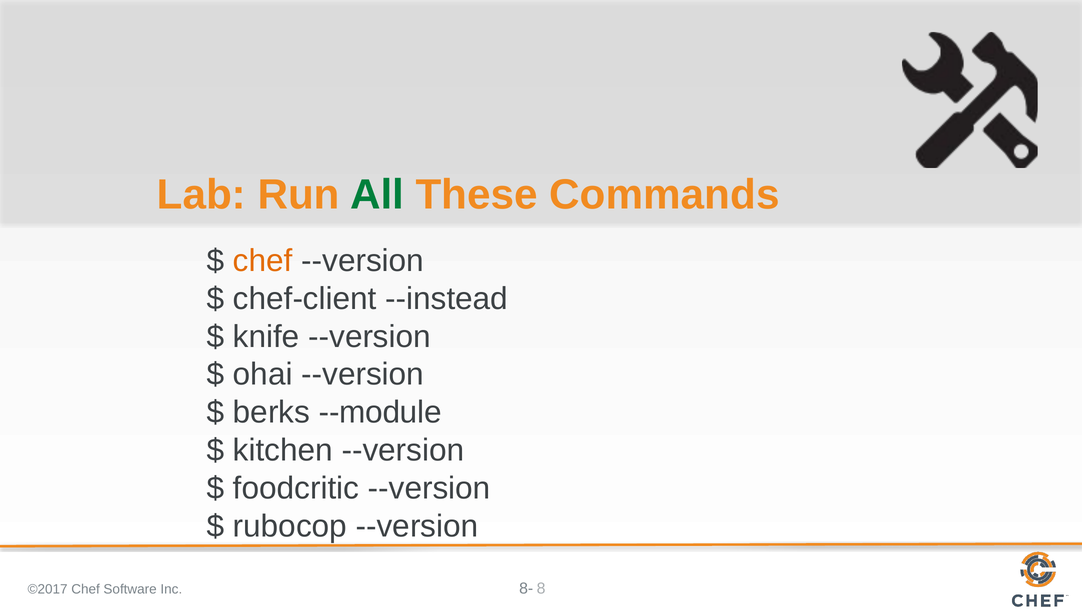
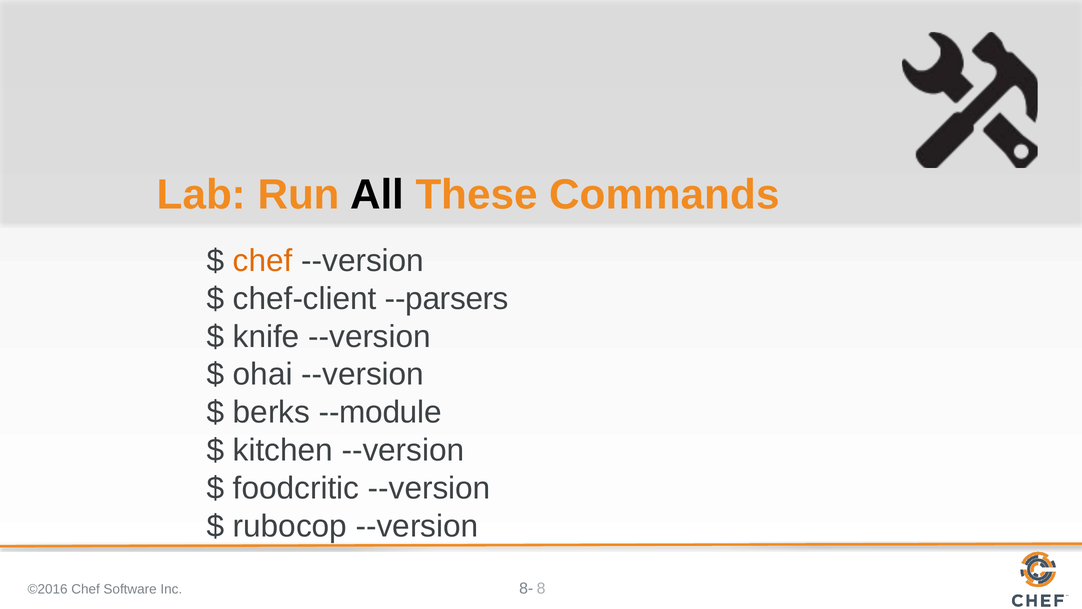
All colour: green -> black
--instead: --instead -> --parsers
©2017: ©2017 -> ©2016
